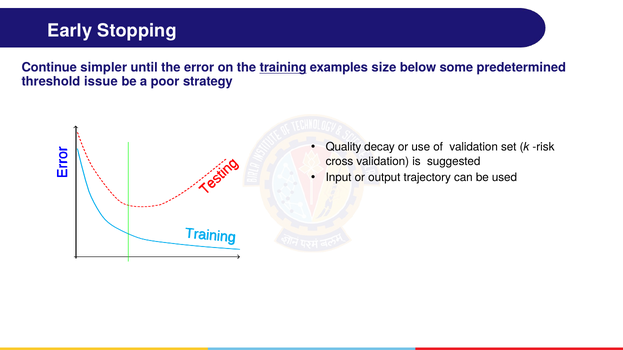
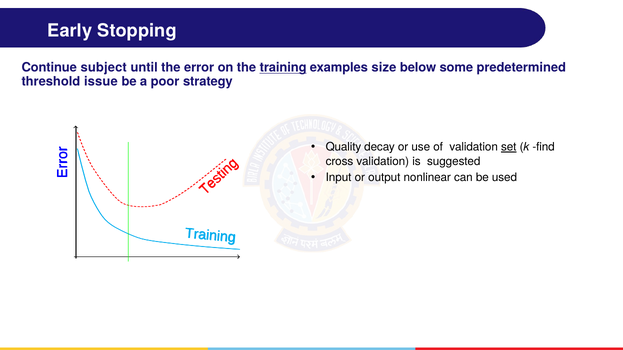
simpler: simpler -> subject
set underline: none -> present
risk: risk -> find
trajectory: trajectory -> nonlinear
